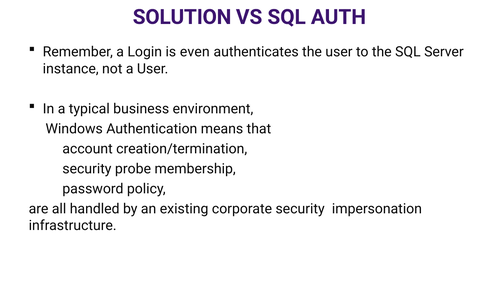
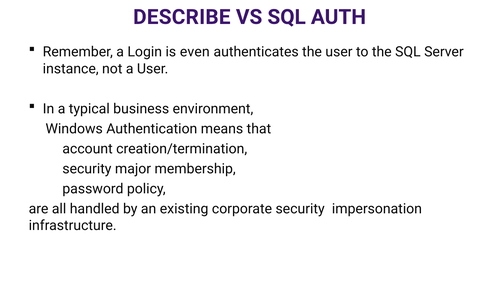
SOLUTION: SOLUTION -> DESCRIBE
probe: probe -> major
